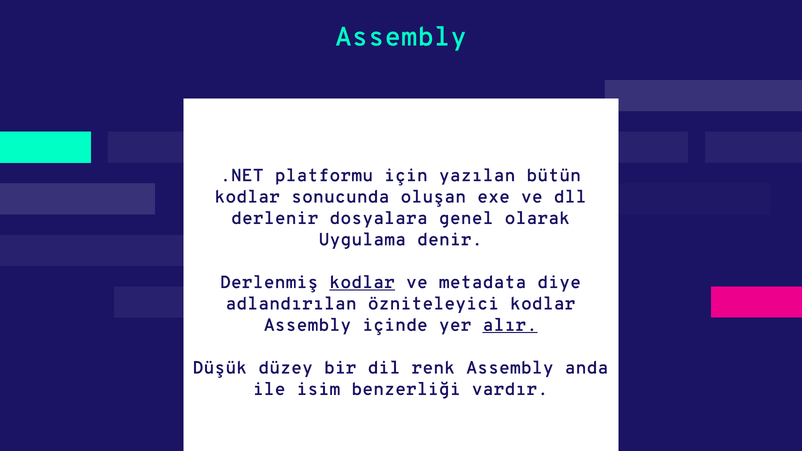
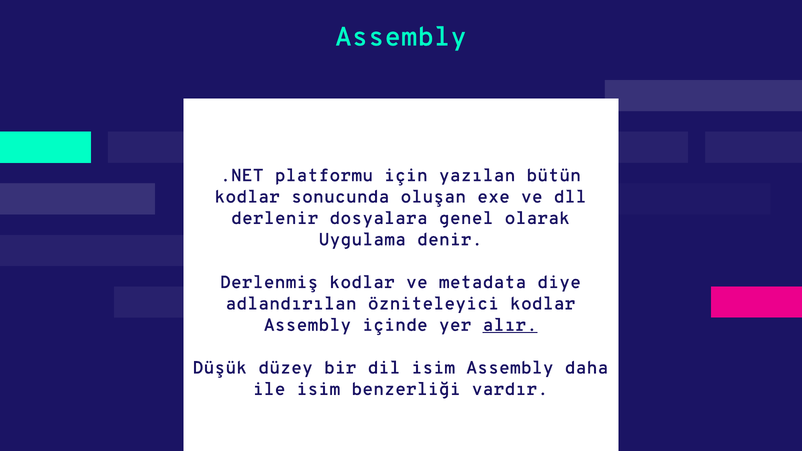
kodlar at (362, 282) underline: present -> none
dil renk: renk -> isim
anda: anda -> daha
